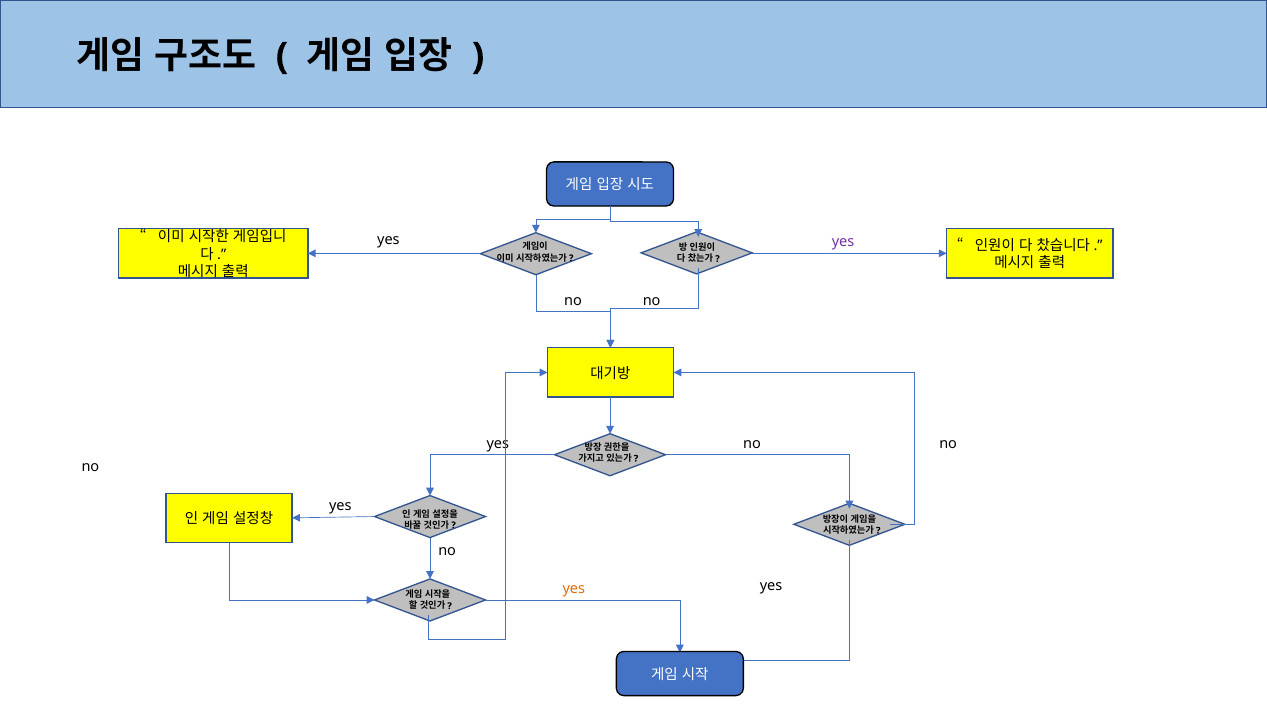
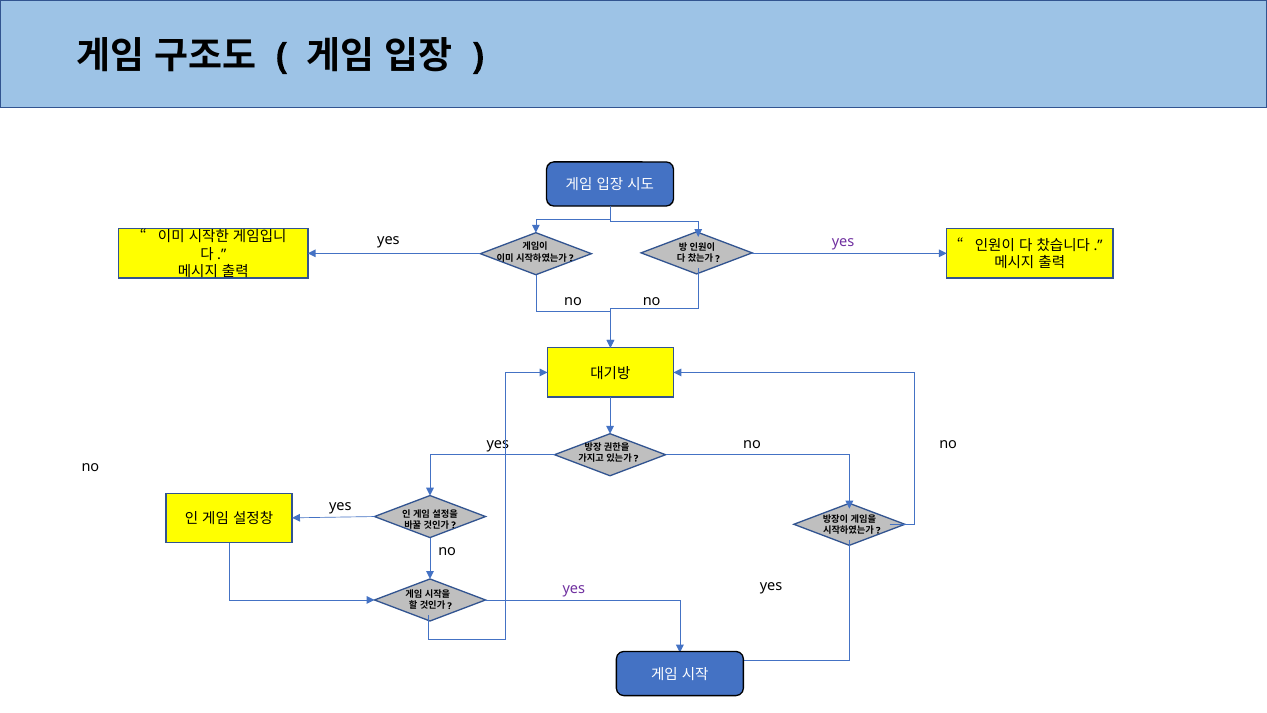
yes at (574, 588) colour: orange -> purple
